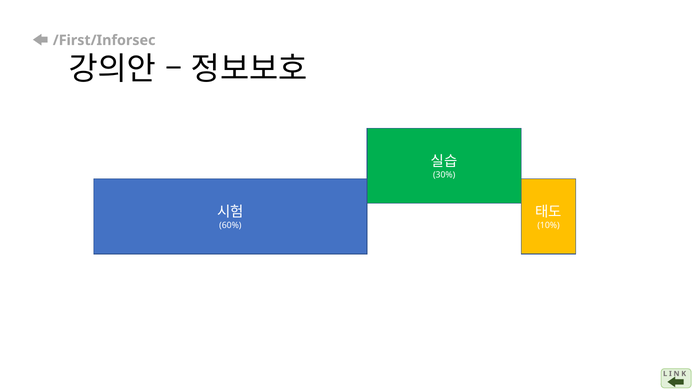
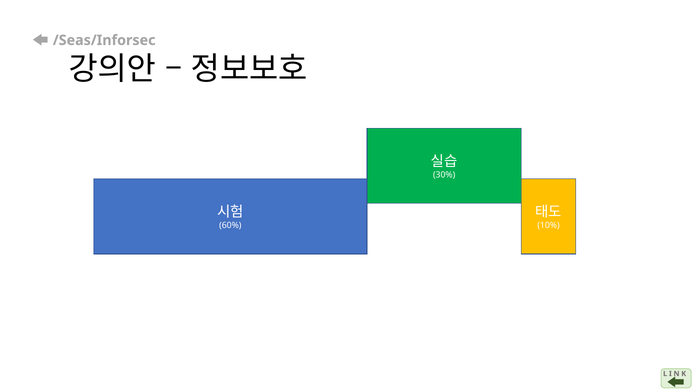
/First/Inforsec: /First/Inforsec -> /Seas/Inforsec
